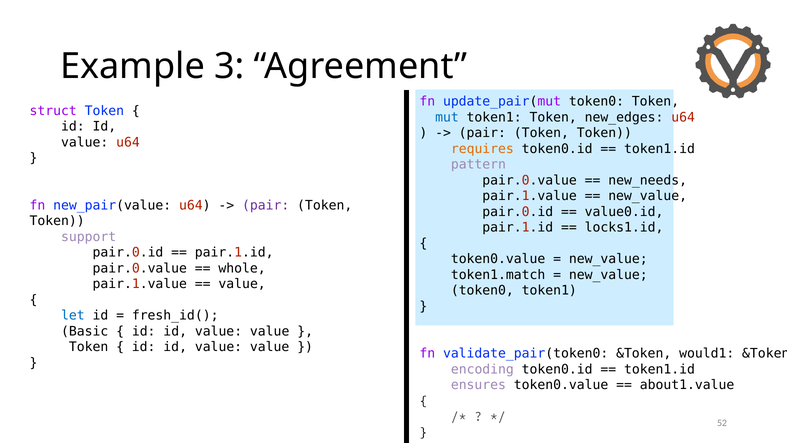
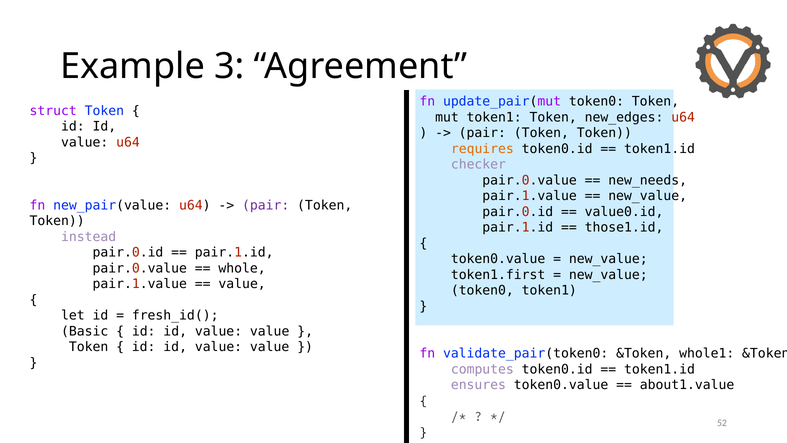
mut colour: blue -> black
pattern: pattern -> checker
locks1.id: locks1.id -> those1.id
support: support -> instead
token1.match: token1.match -> token1.first
let colour: blue -> black
would1: would1 -> whole1
encoding: encoding -> computes
